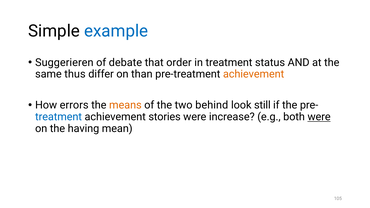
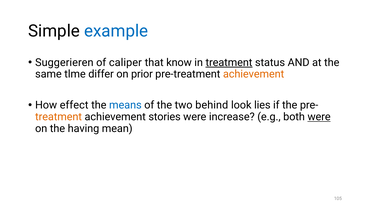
debate: debate -> caliper
order: order -> know
treatment at (229, 63) underline: none -> present
thus: thus -> tlme
than: than -> prior
errors: errors -> effect
means colour: orange -> blue
still: still -> lies
treatment at (59, 117) colour: blue -> orange
